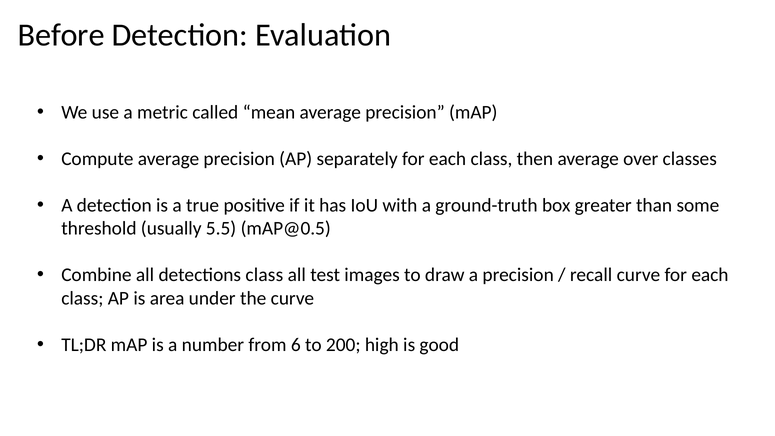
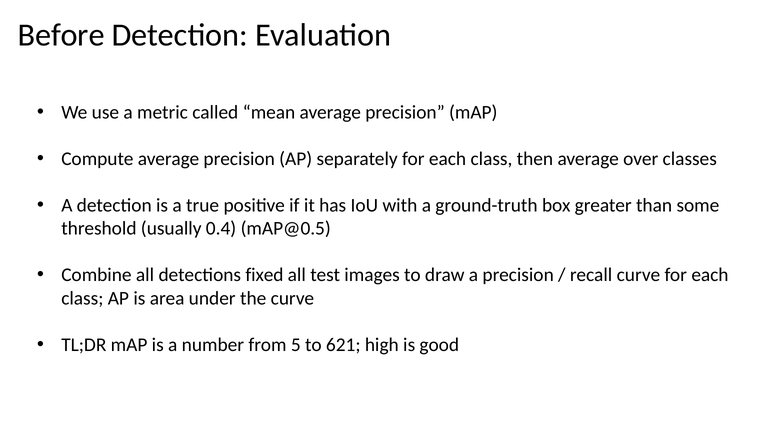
5.5: 5.5 -> 0.4
detections class: class -> fixed
6: 6 -> 5
200: 200 -> 621
